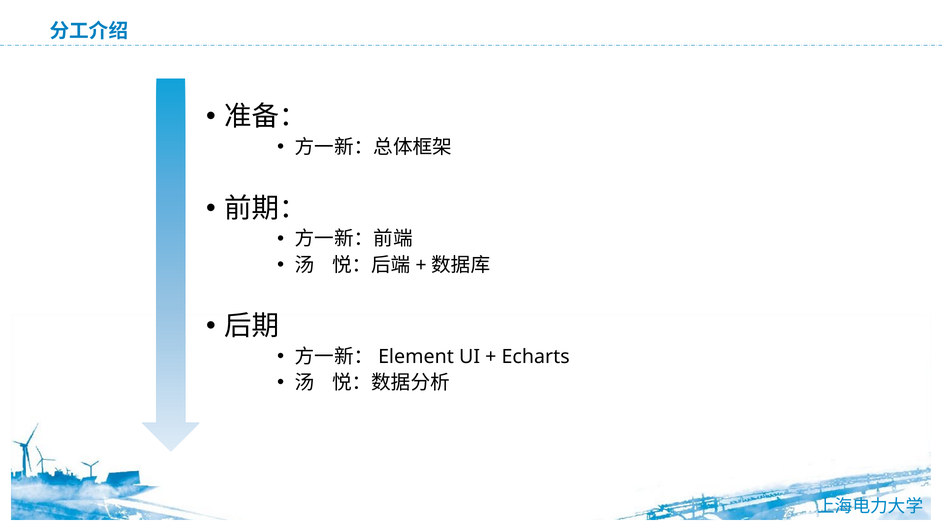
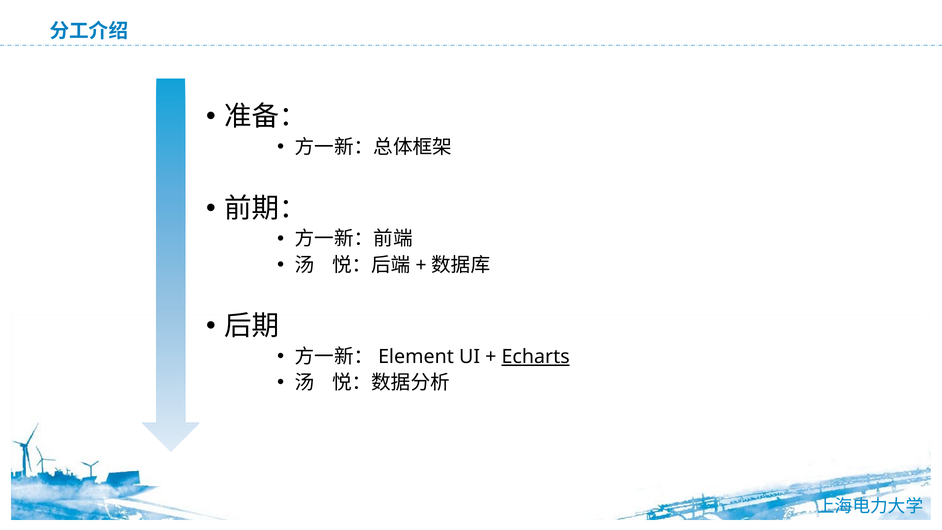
Echarts underline: none -> present
